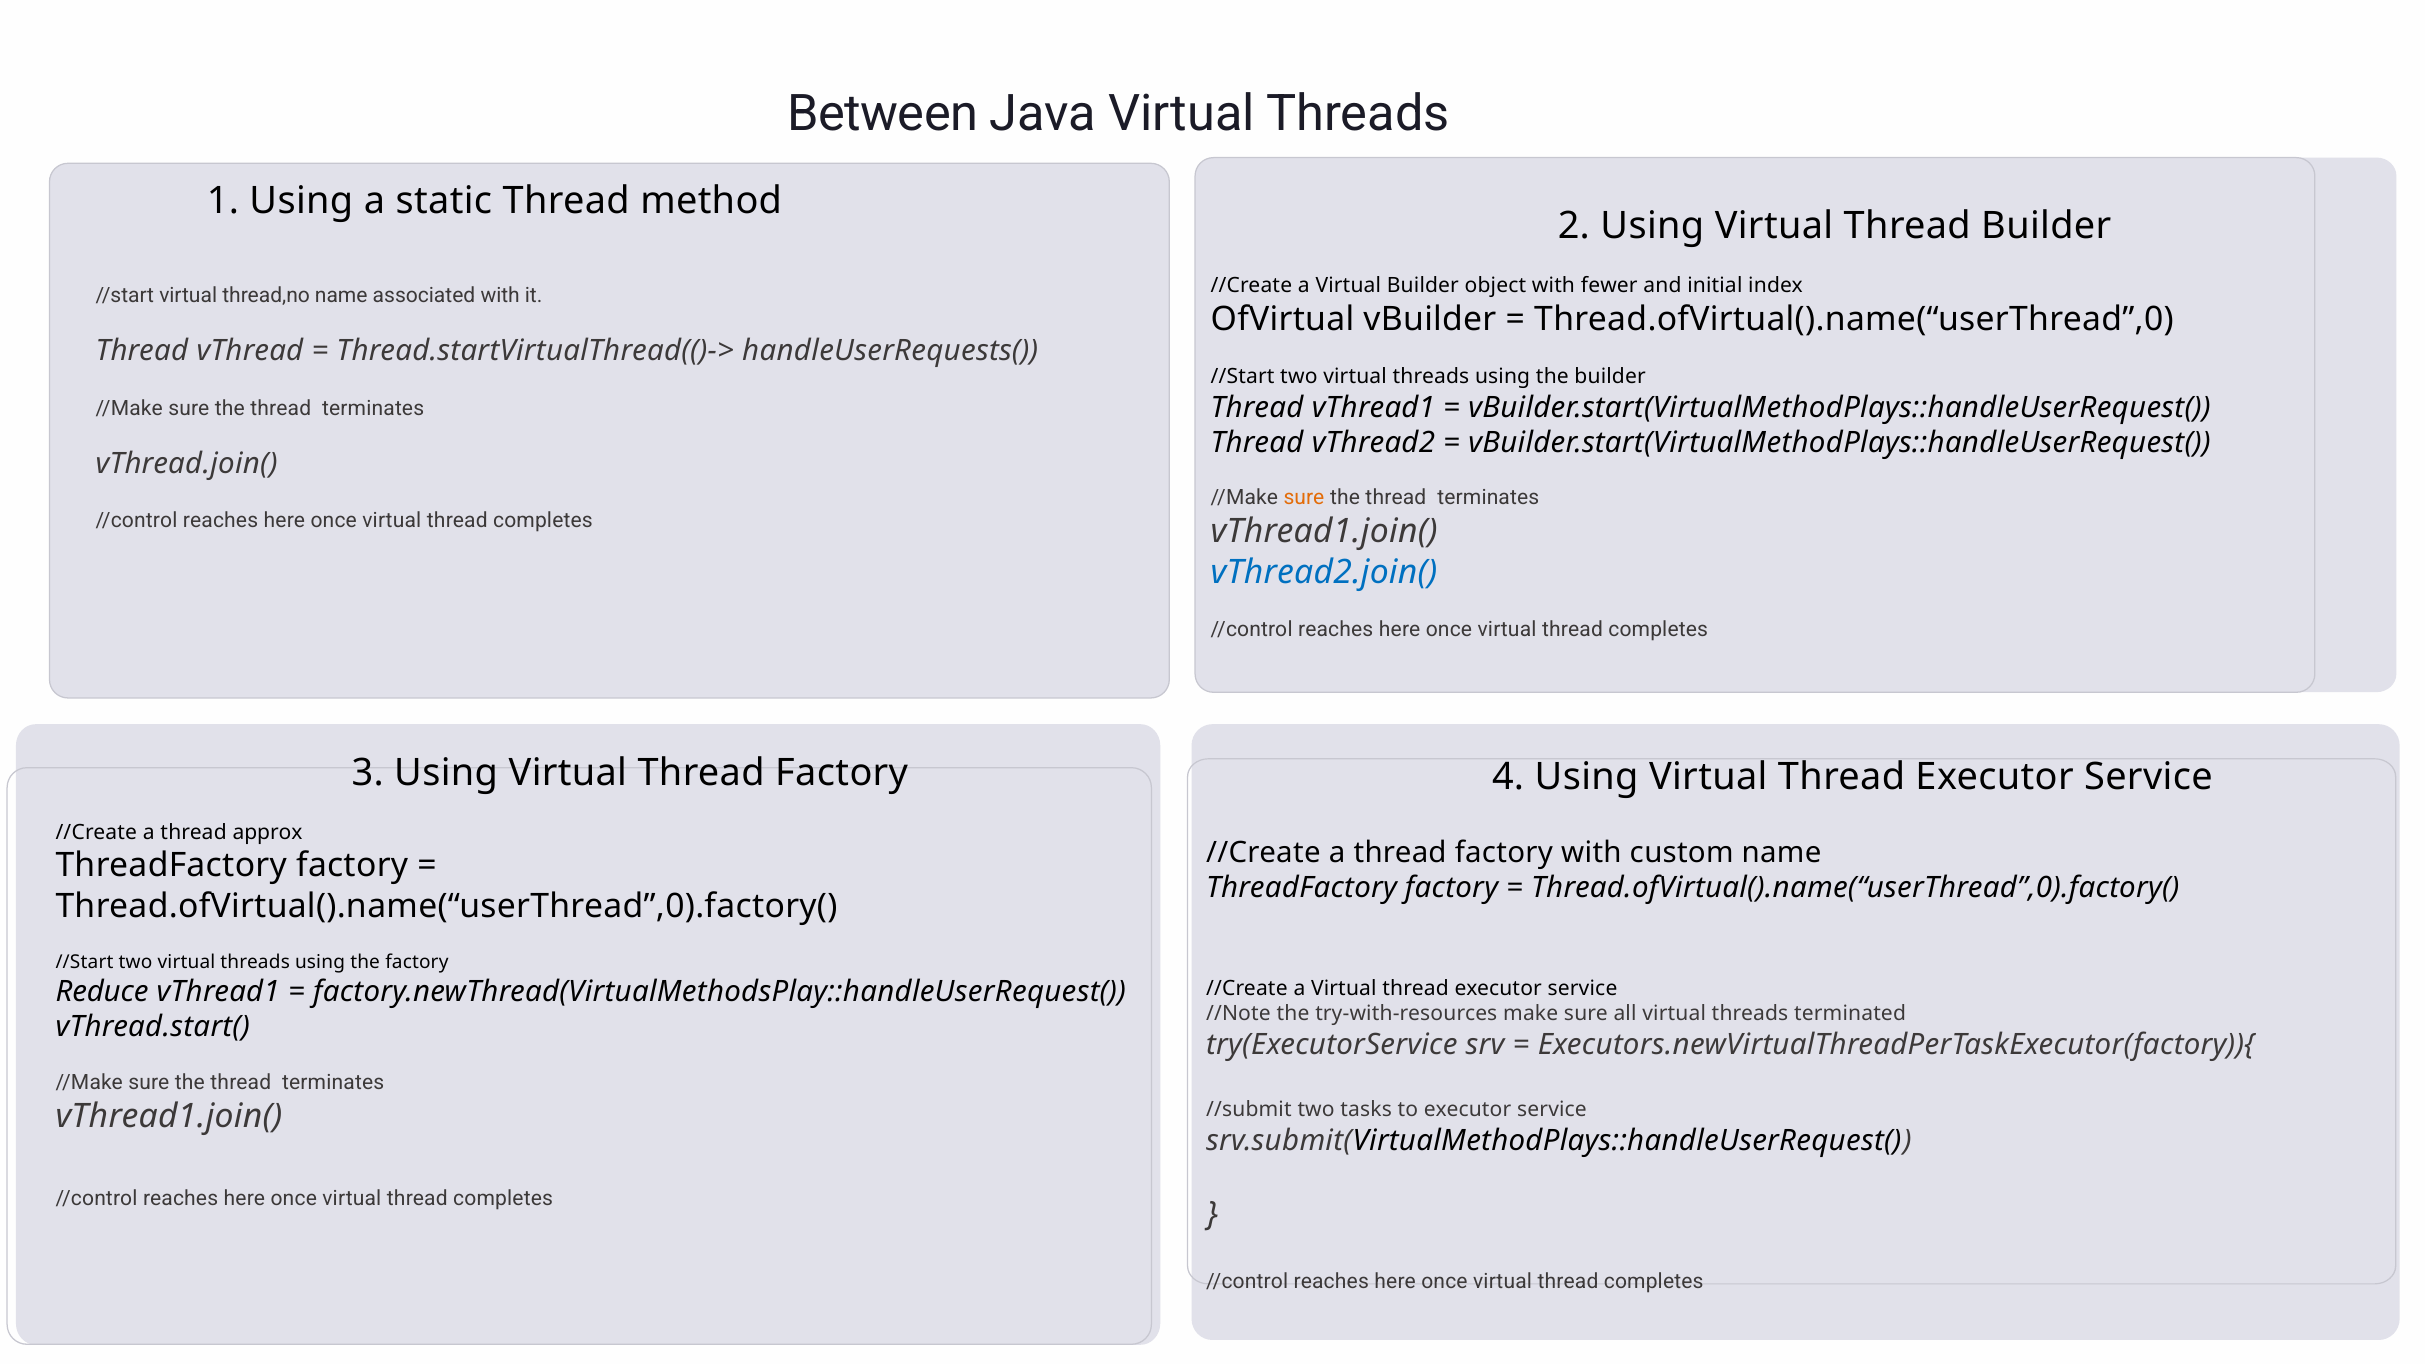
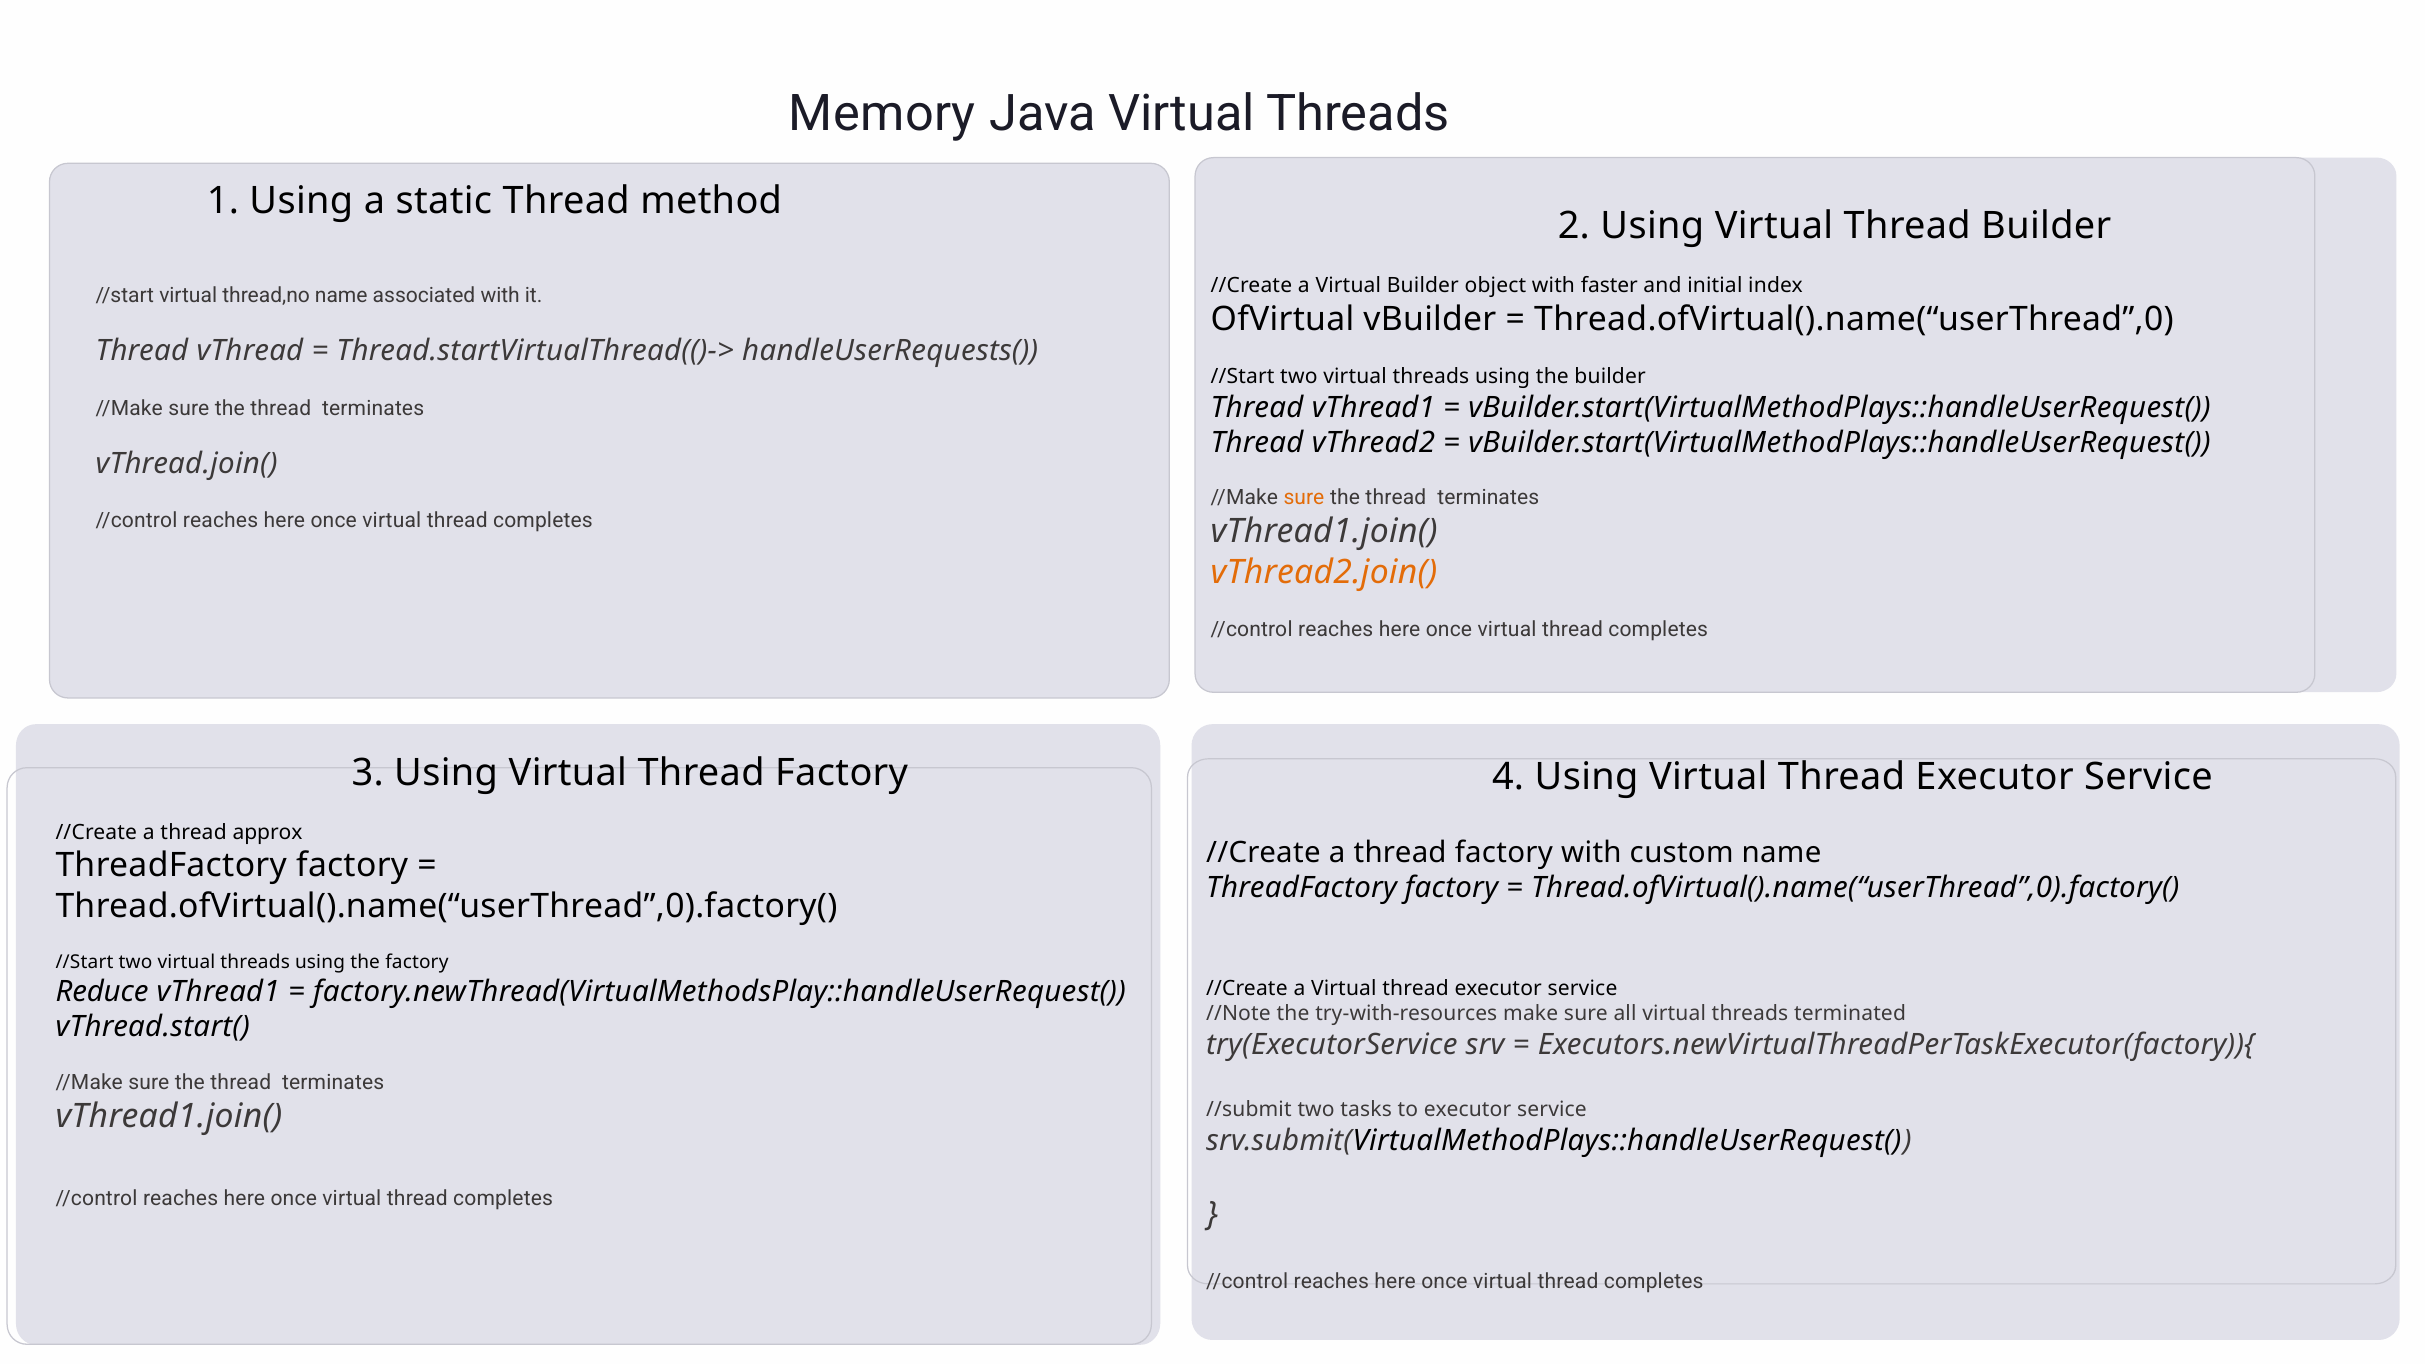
Between: Between -> Memory
fewer: fewer -> faster
vThread2.join( colour: blue -> orange
